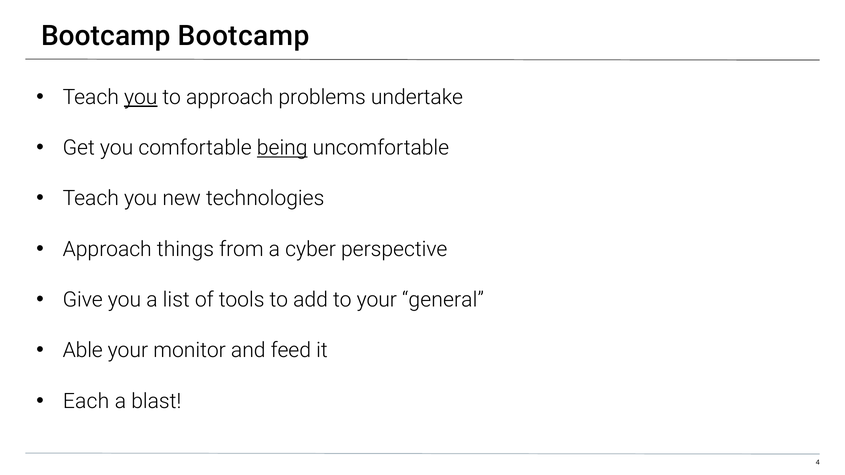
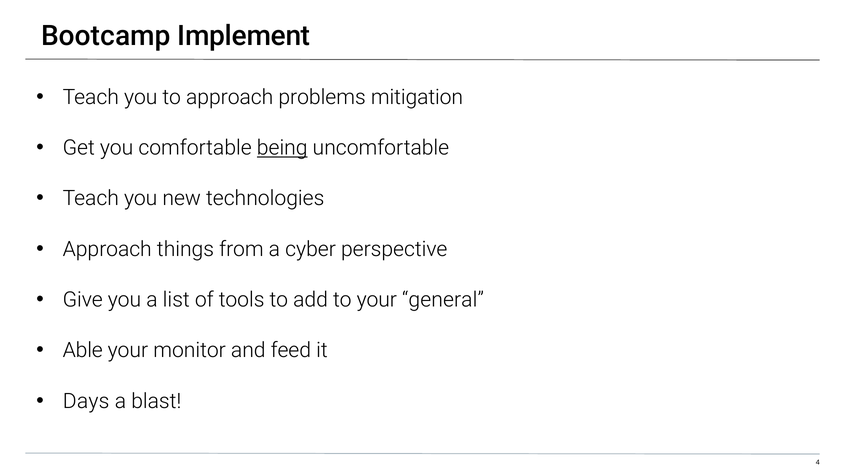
Bootcamp Bootcamp: Bootcamp -> Implement
you at (141, 97) underline: present -> none
undertake: undertake -> mitigation
Each: Each -> Days
